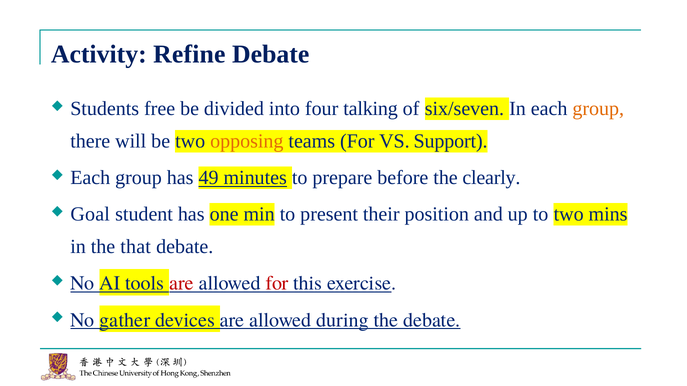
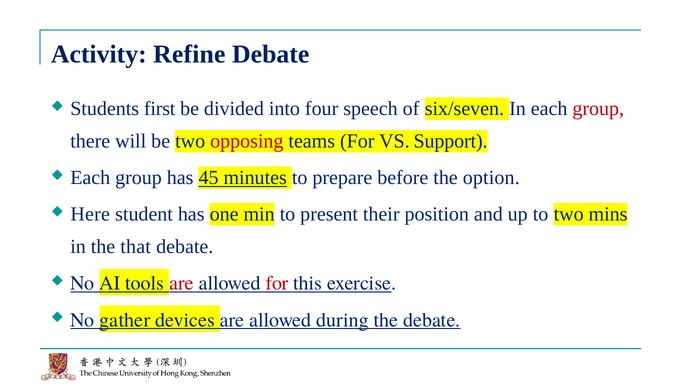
free: free -> first
talking: talking -> speech
group at (598, 109) colour: orange -> red
opposing colour: orange -> red
49: 49 -> 45
clearly: clearly -> option
Goal: Goal -> Here
